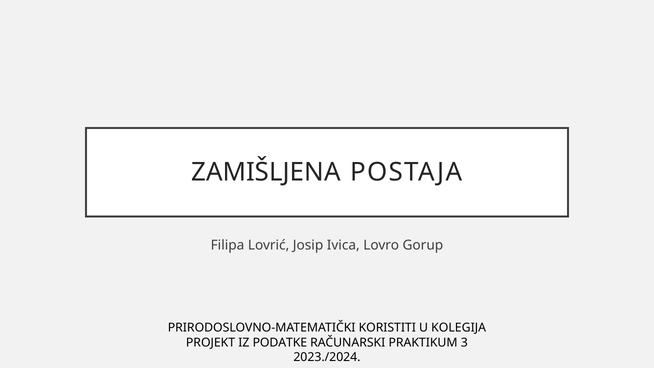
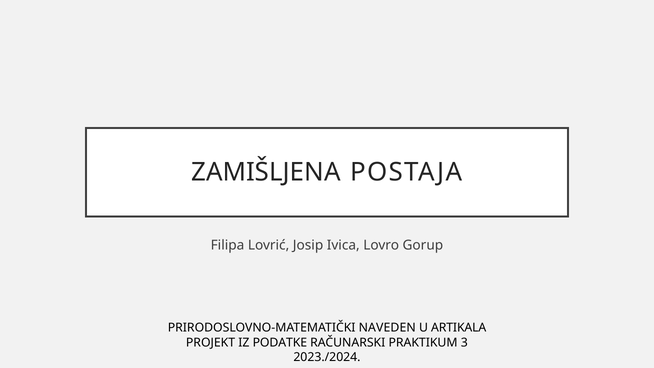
KORISTITI: KORISTITI -> NAVEDEN
KOLEGIJA: KOLEGIJA -> ARTIKALA
